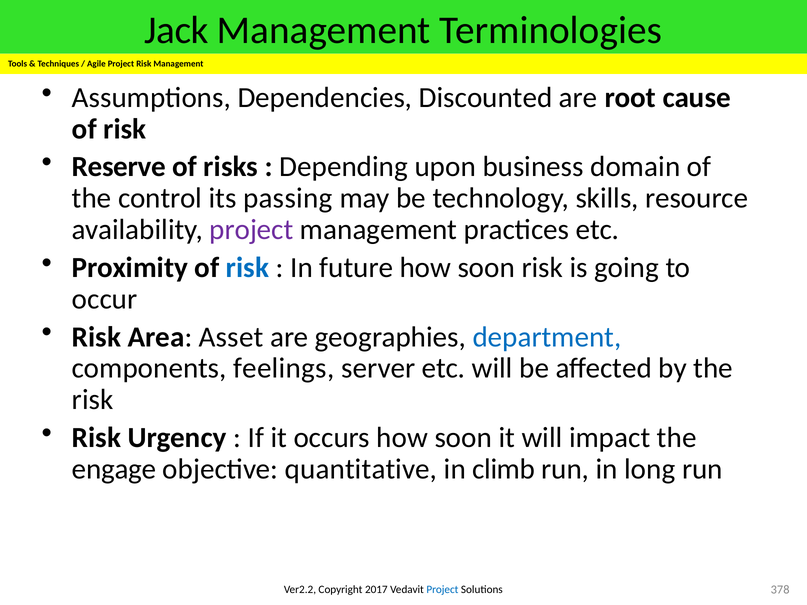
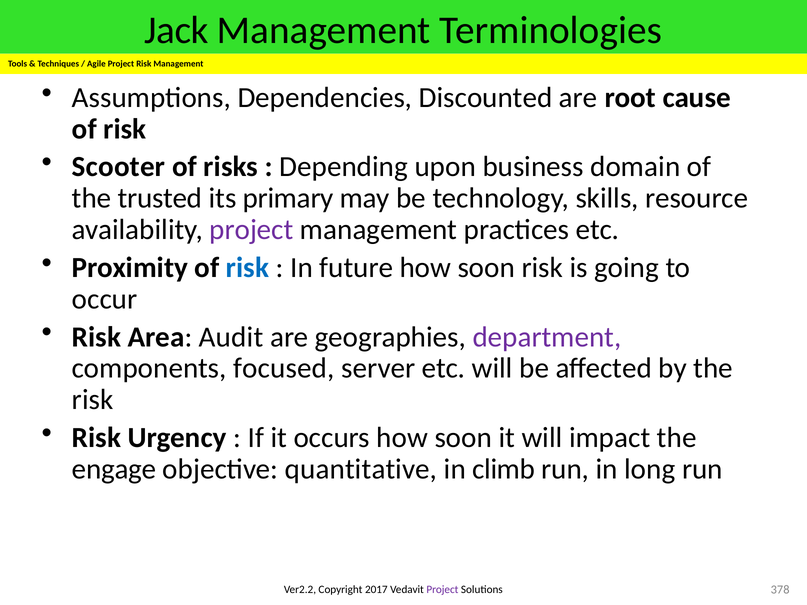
Reserve: Reserve -> Scooter
control: control -> trusted
passing: passing -> primary
Asset: Asset -> Audit
department colour: blue -> purple
feelings: feelings -> focused
Project at (442, 590) colour: blue -> purple
